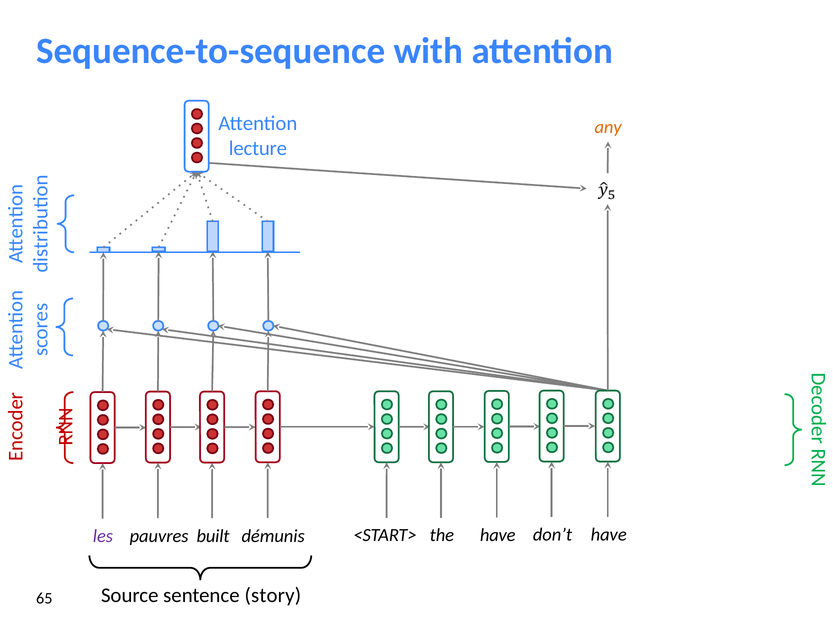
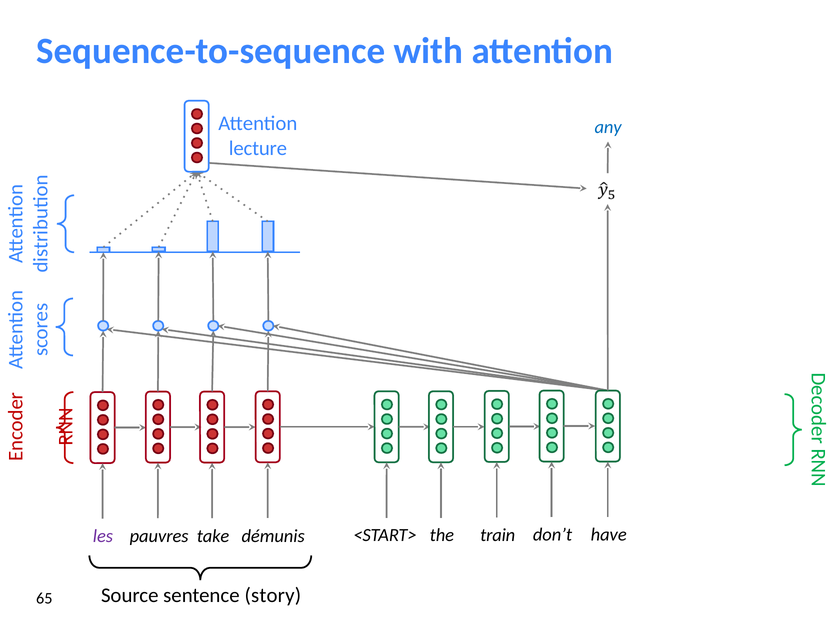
any colour: orange -> blue
the have: have -> train
built: built -> take
